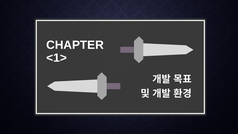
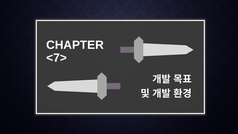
<1>: <1> -> <7>
